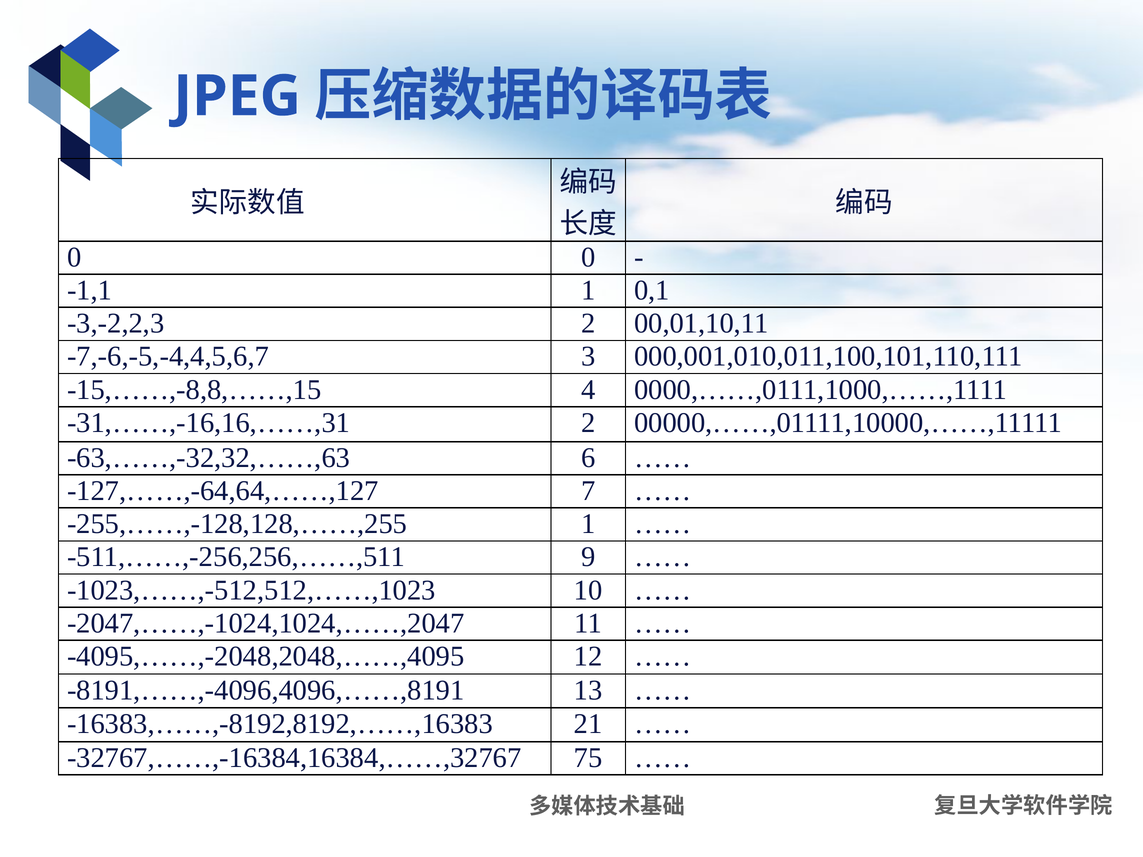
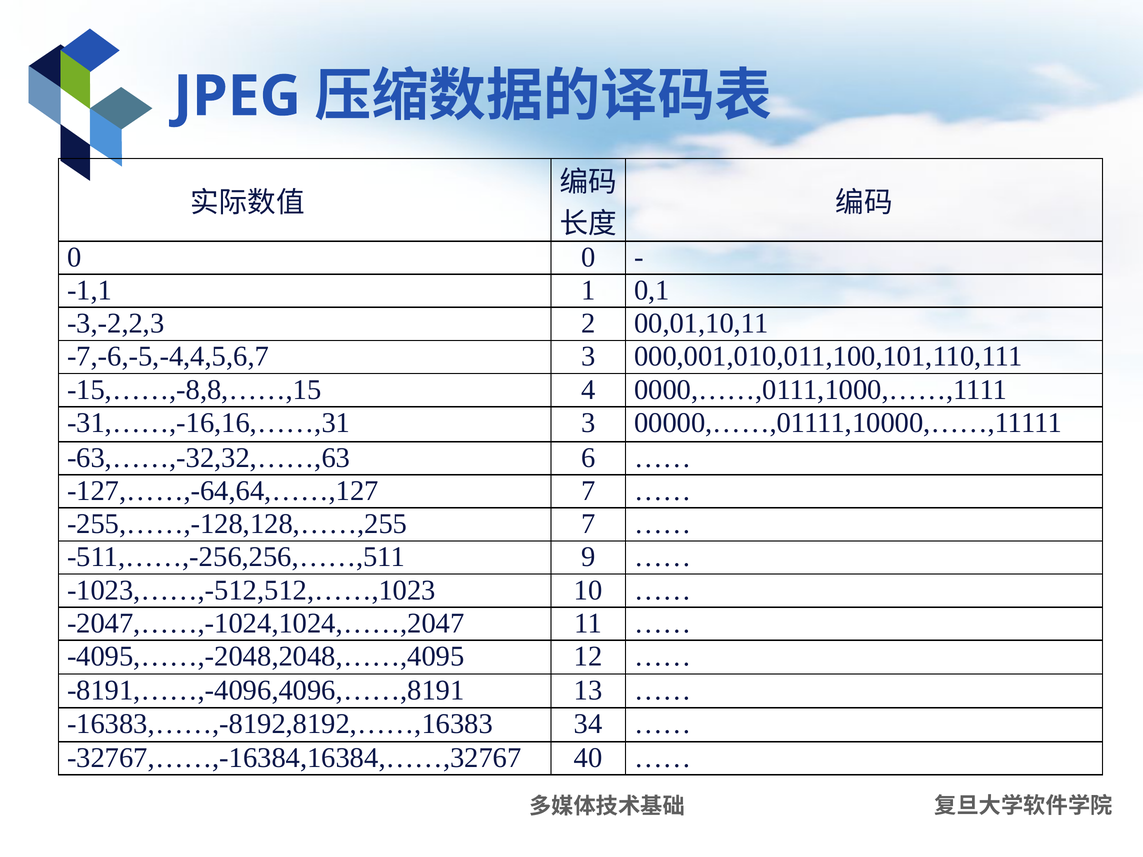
-31,……,-16,16,……,31 2: 2 -> 3
-255,……,-128,128,……,255 1: 1 -> 7
21: 21 -> 34
75: 75 -> 40
